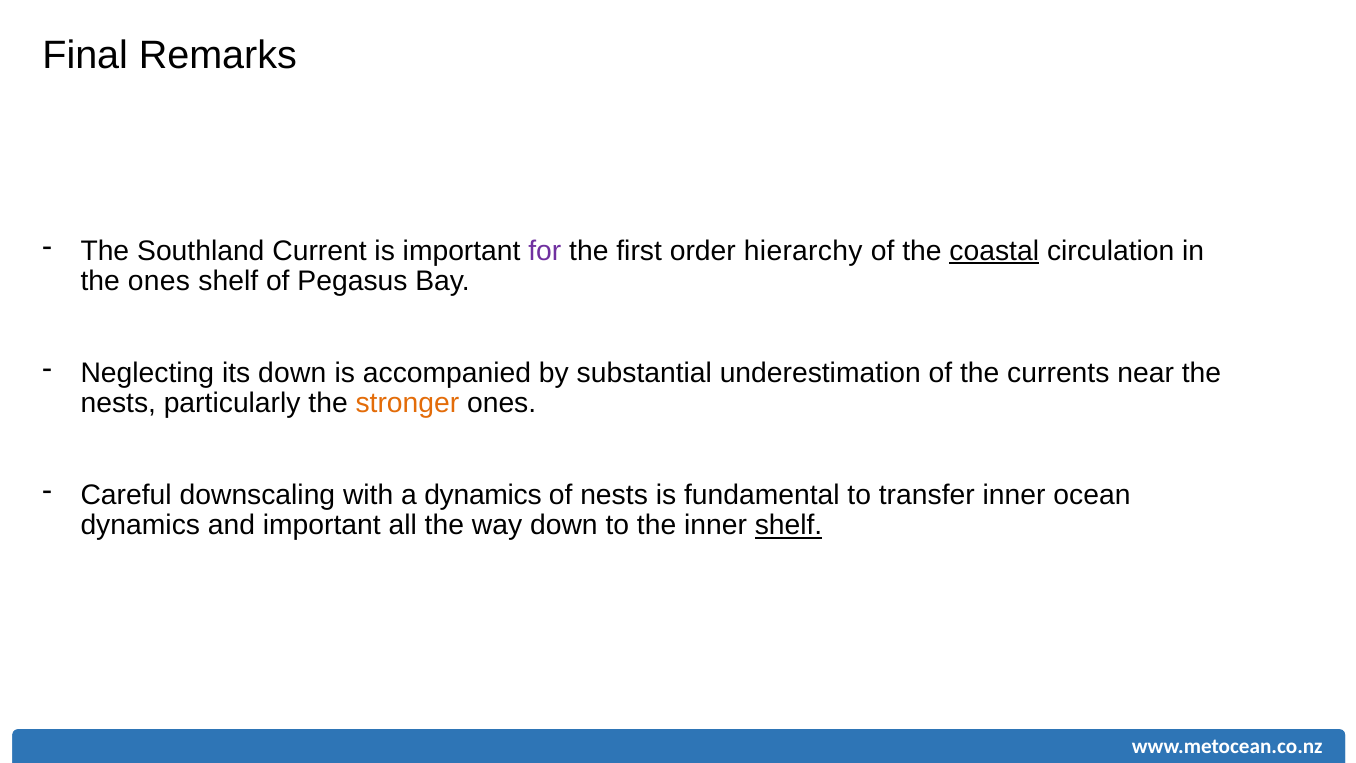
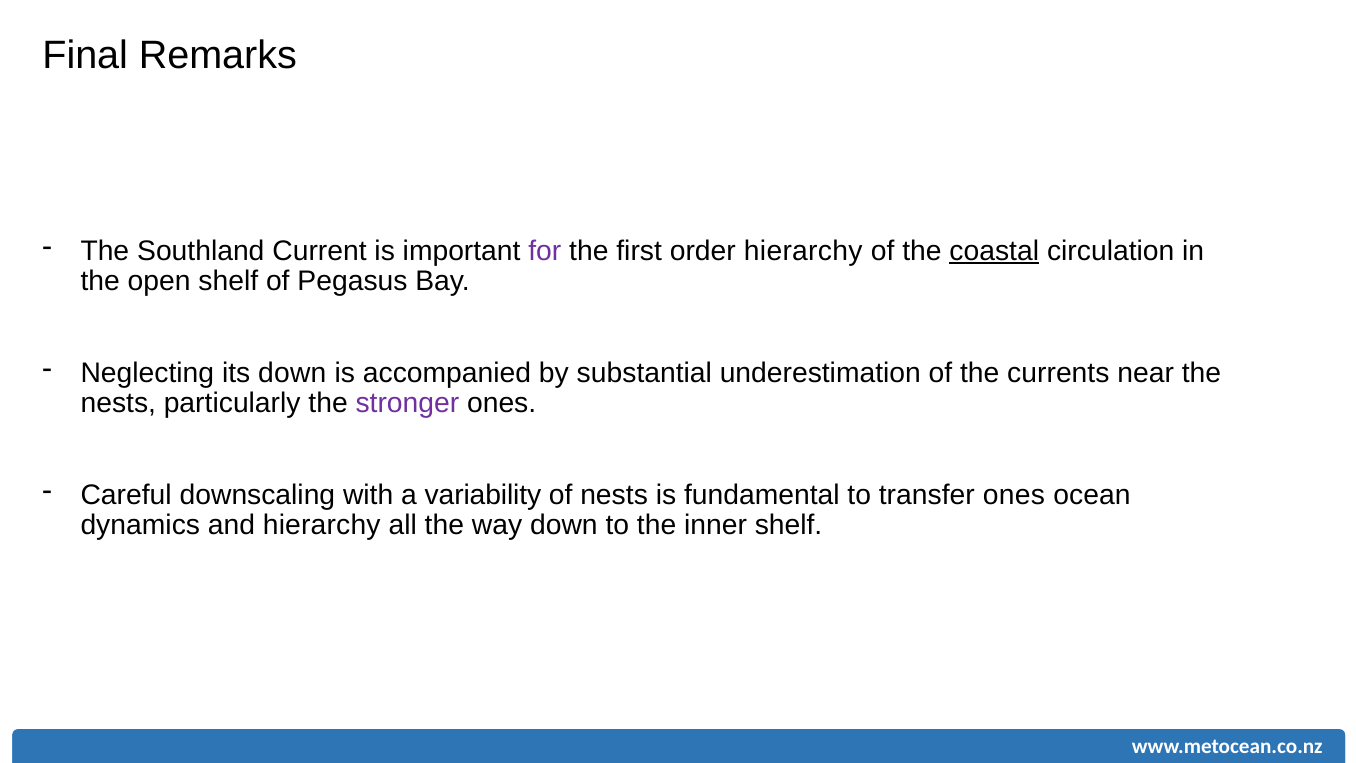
the ones: ones -> open
stronger colour: orange -> purple
a dynamics: dynamics -> variability
transfer inner: inner -> ones
and important: important -> hierarchy
shelf at (789, 525) underline: present -> none
